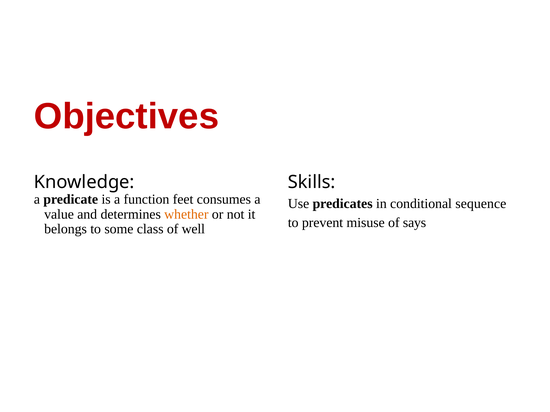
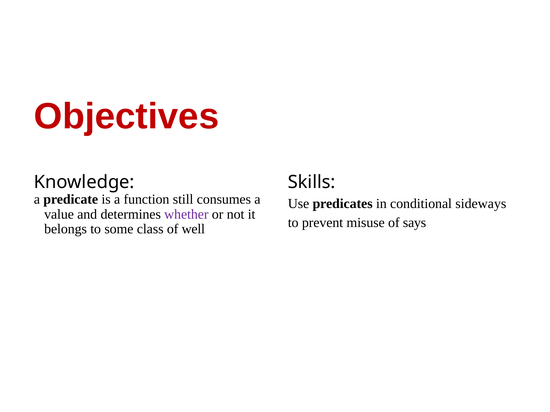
feet: feet -> still
sequence: sequence -> sideways
whether colour: orange -> purple
